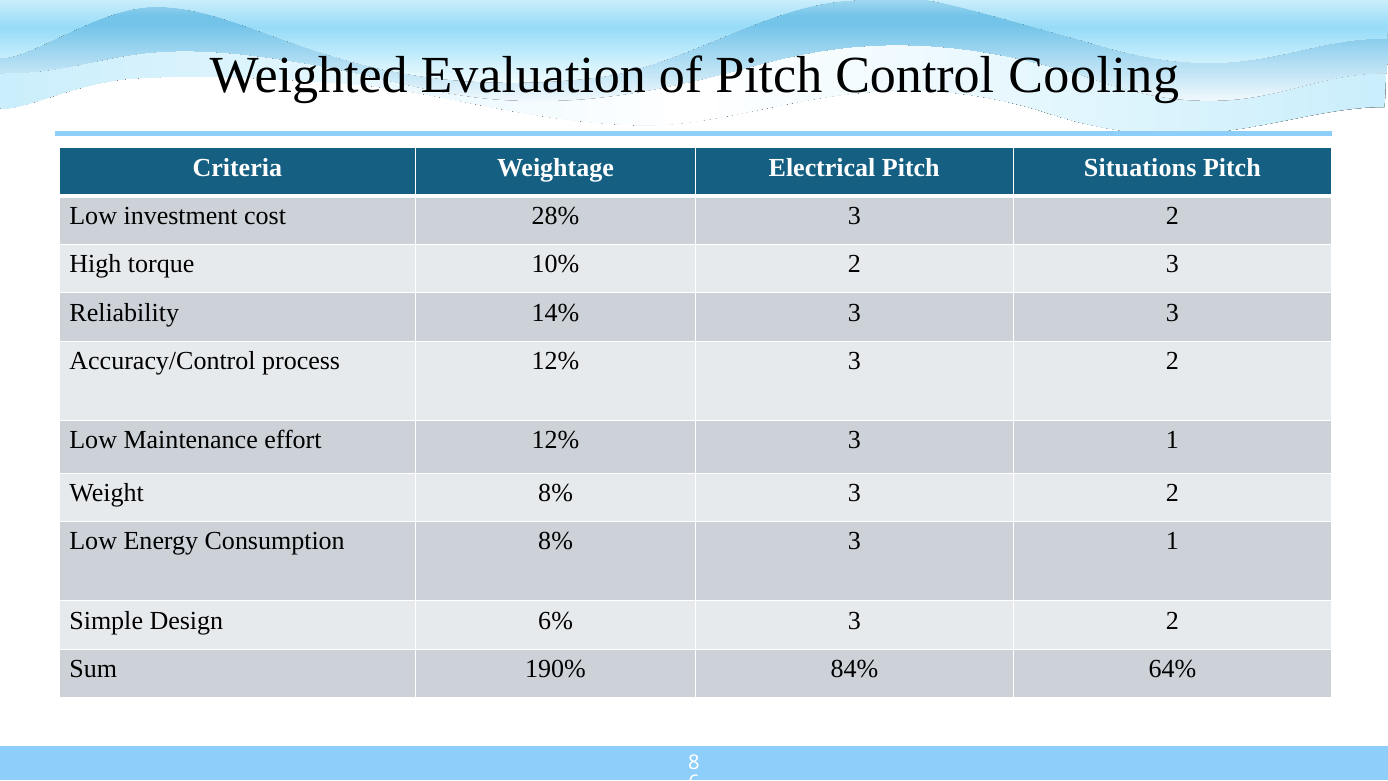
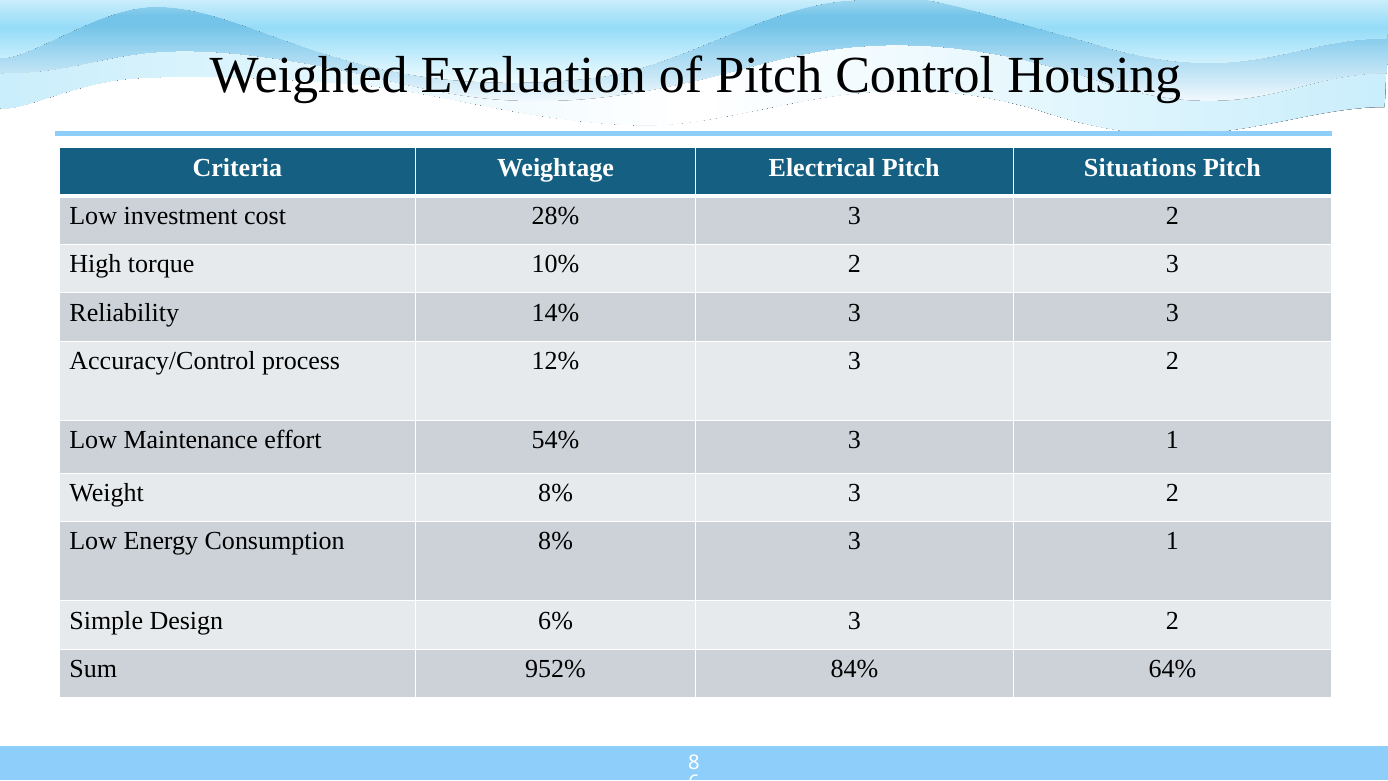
Cooling: Cooling -> Housing
effort 12%: 12% -> 54%
190%: 190% -> 952%
